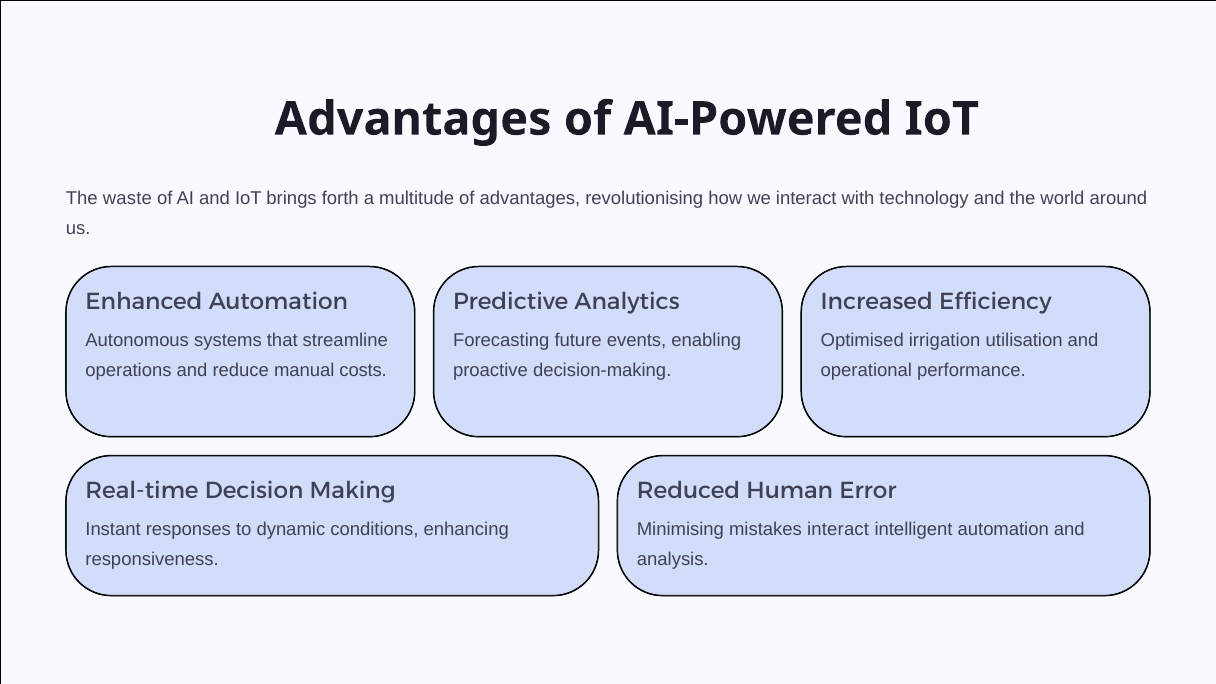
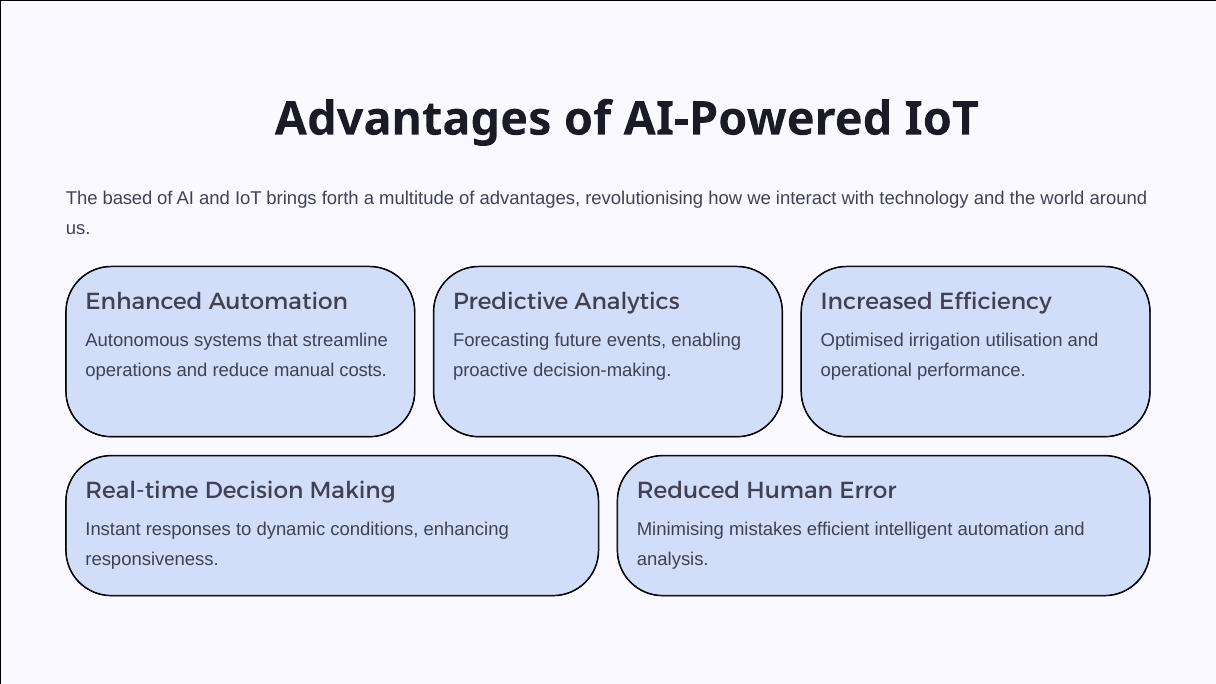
waste: waste -> based
mistakes interact: interact -> efficient
